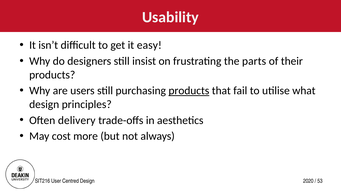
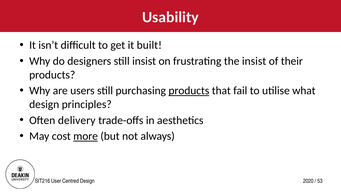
easy: easy -> built
the parts: parts -> insist
more underline: none -> present
